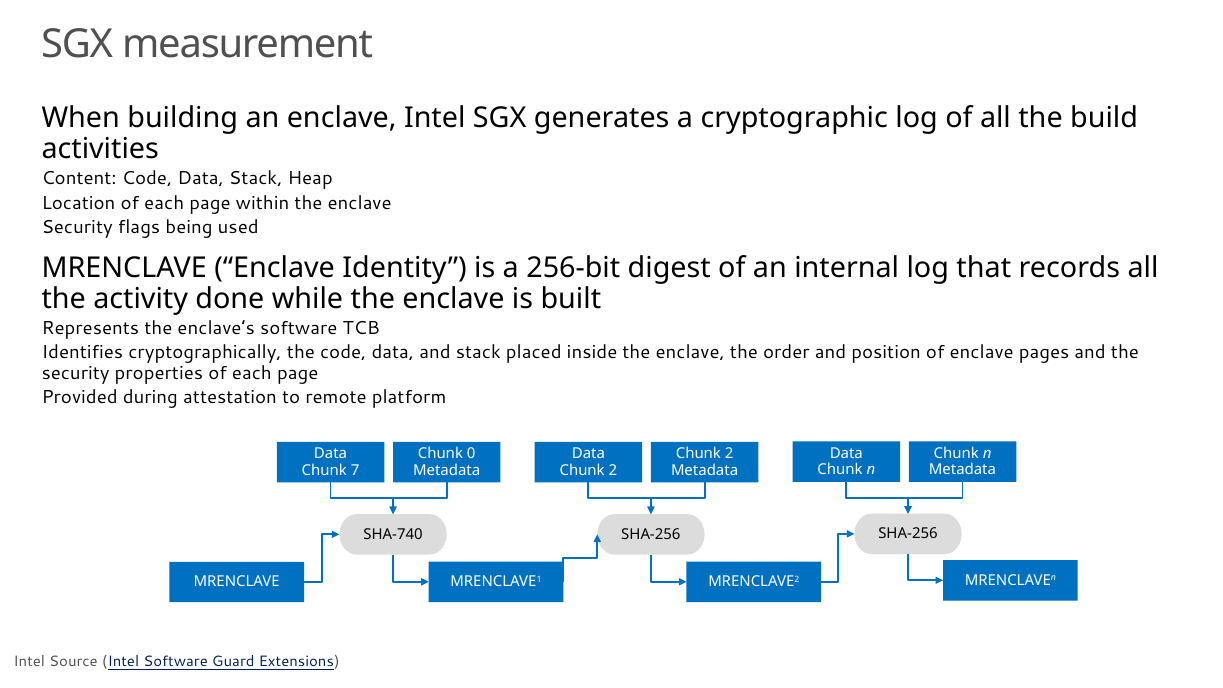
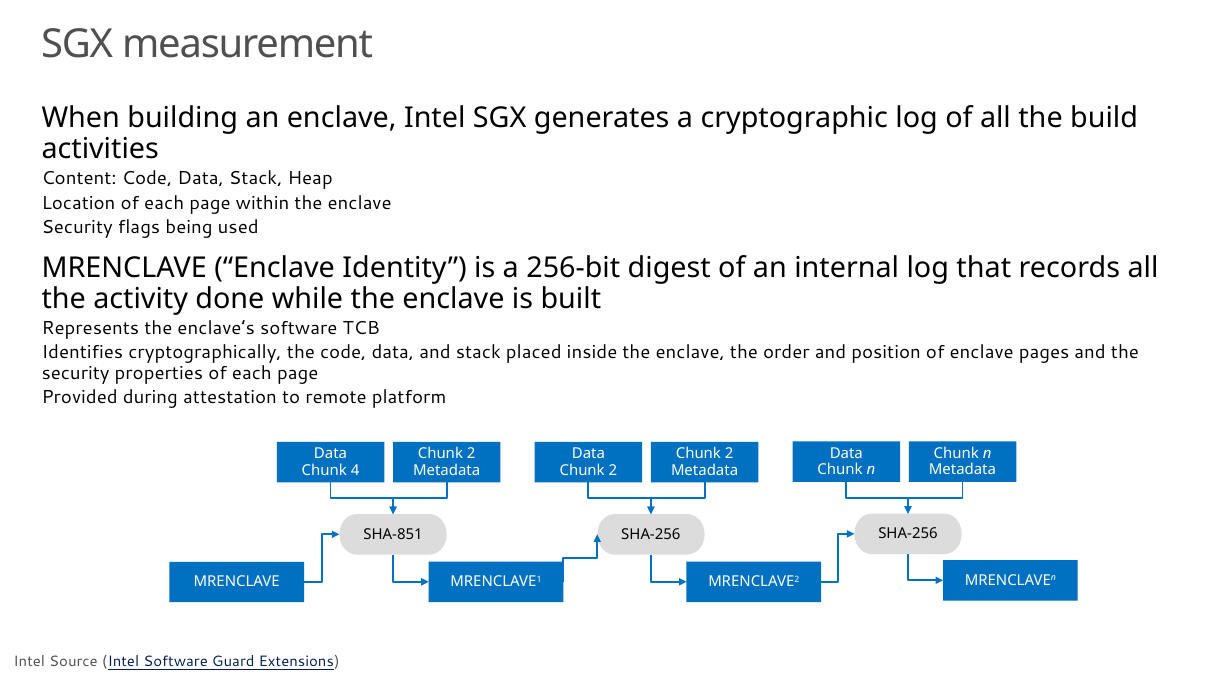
0 at (471, 454): 0 -> 2
7: 7 -> 4
SHA-740: SHA-740 -> SHA-851
